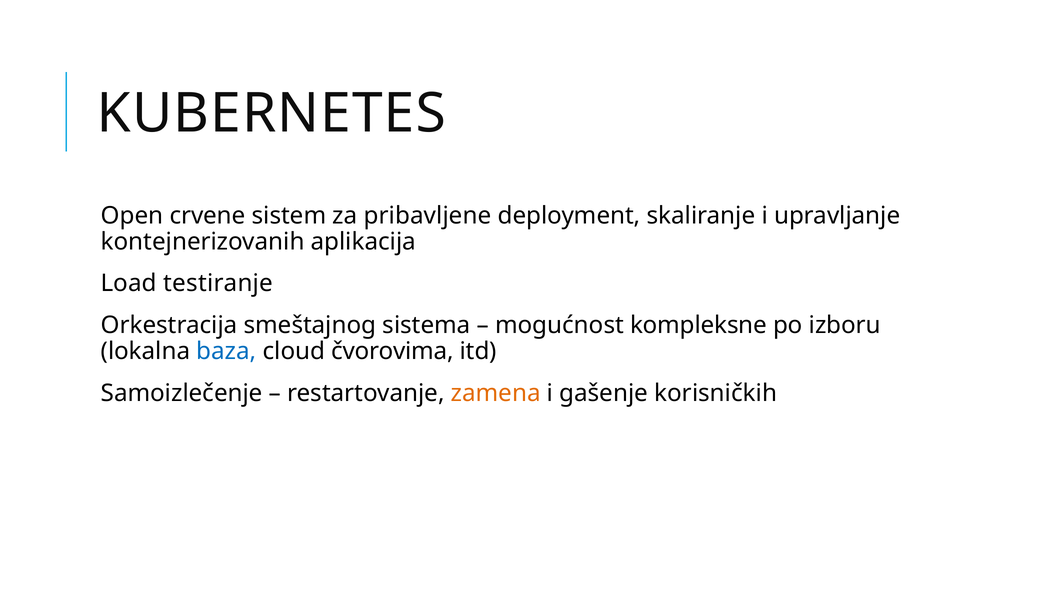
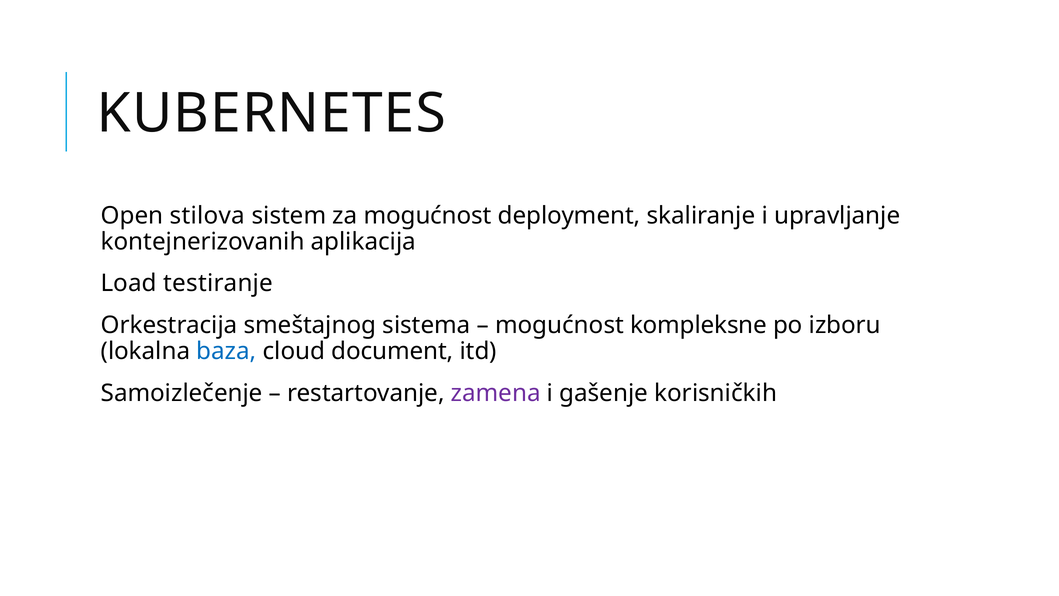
crvene: crvene -> stilova
za pribavljene: pribavljene -> mogućnost
čvorovima: čvorovima -> document
zamena colour: orange -> purple
